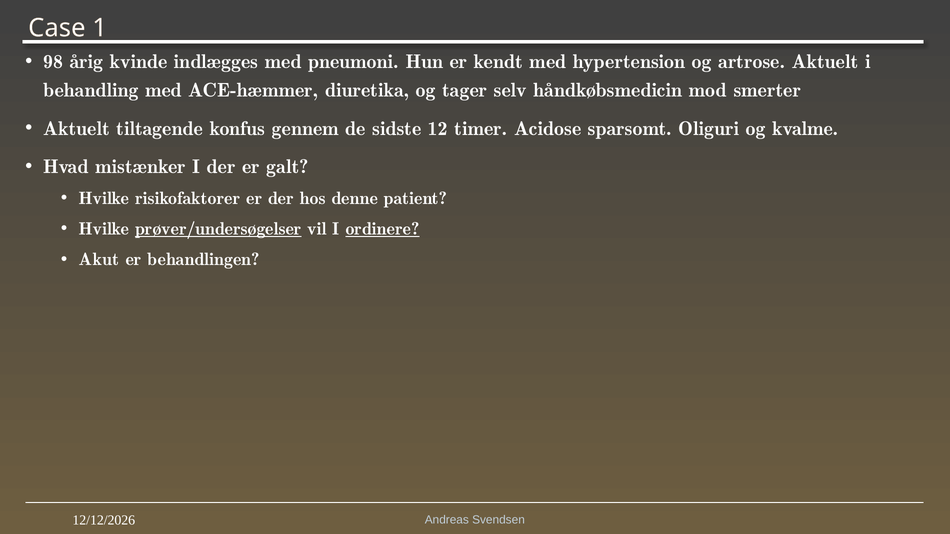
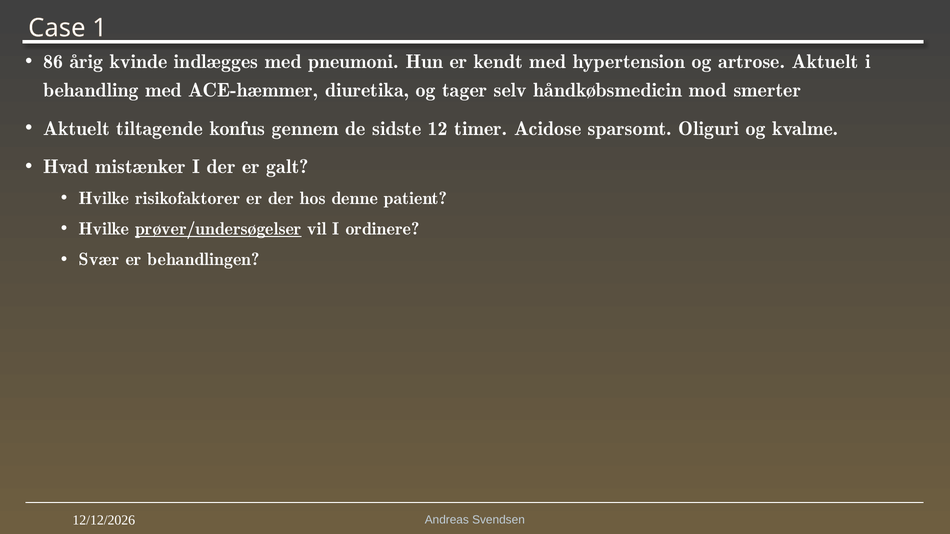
98: 98 -> 86
ordinere underline: present -> none
Akut: Akut -> Svær
